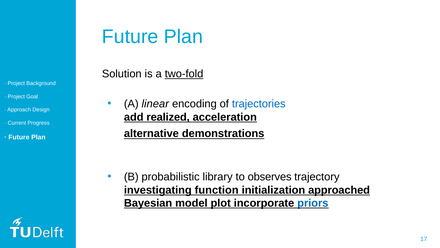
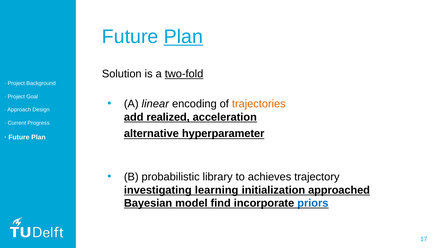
Plan at (183, 37) underline: none -> present
trajectories colour: blue -> orange
demonstrations: demonstrations -> hyperparameter
observes: observes -> achieves
function: function -> learning
plot: plot -> find
